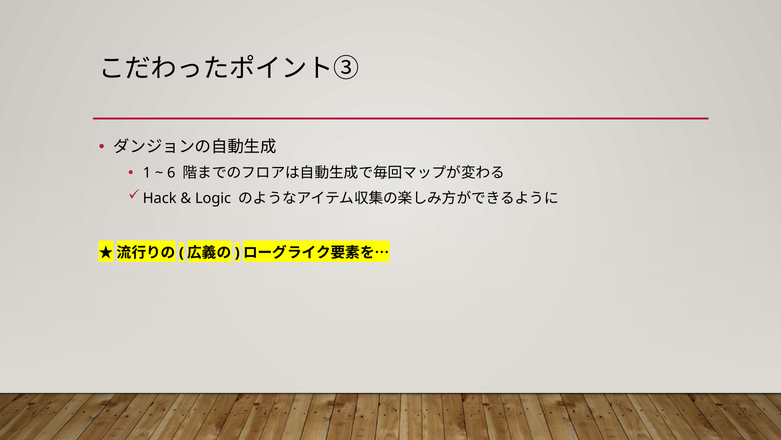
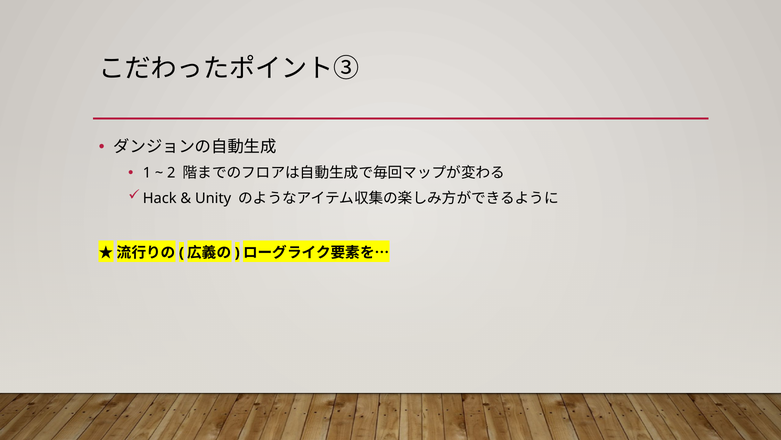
6: 6 -> 2
Logic: Logic -> Unity
